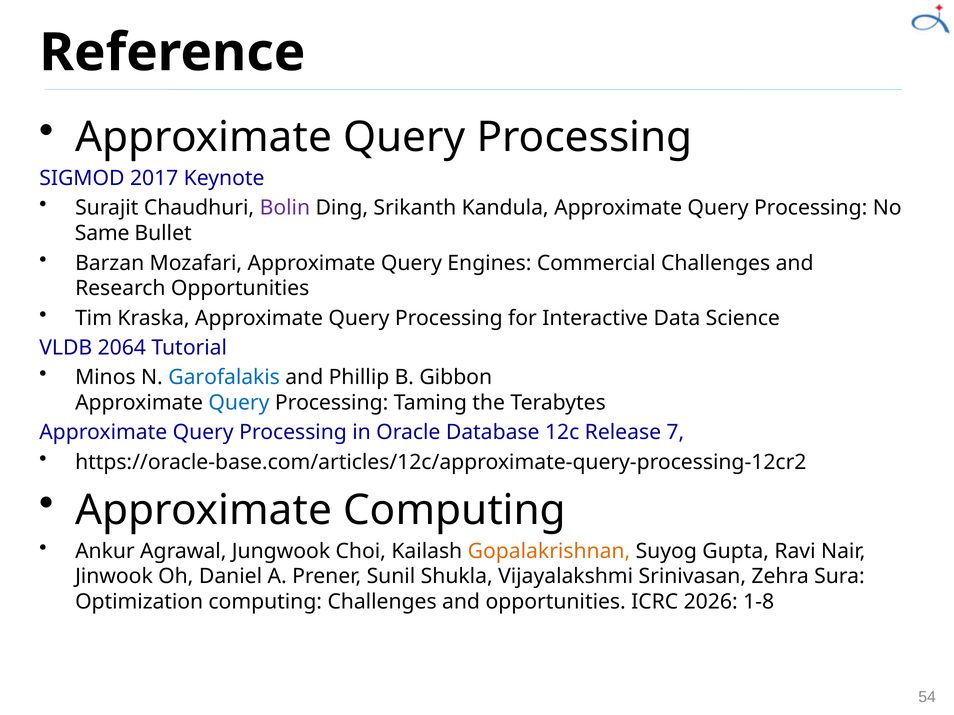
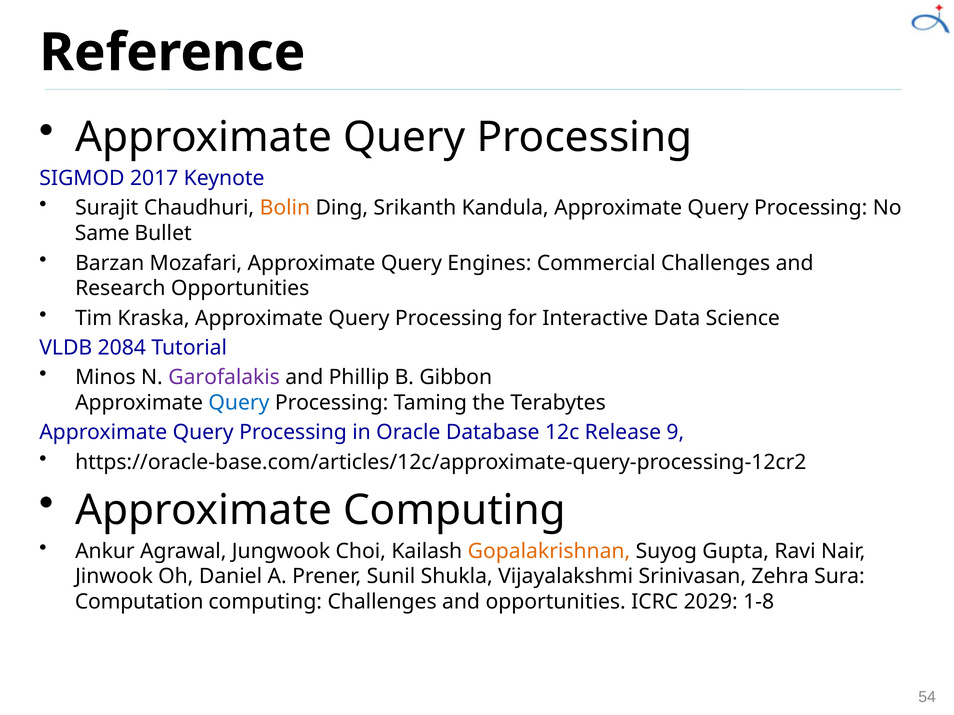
Bolin colour: purple -> orange
2064: 2064 -> 2084
Garofalakis colour: blue -> purple
7: 7 -> 9
Optimization: Optimization -> Computation
2026: 2026 -> 2029
